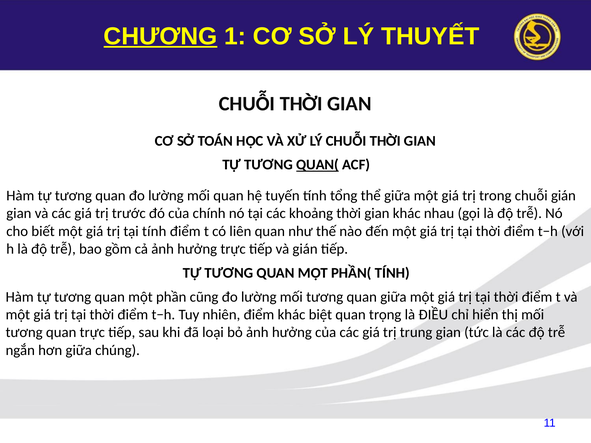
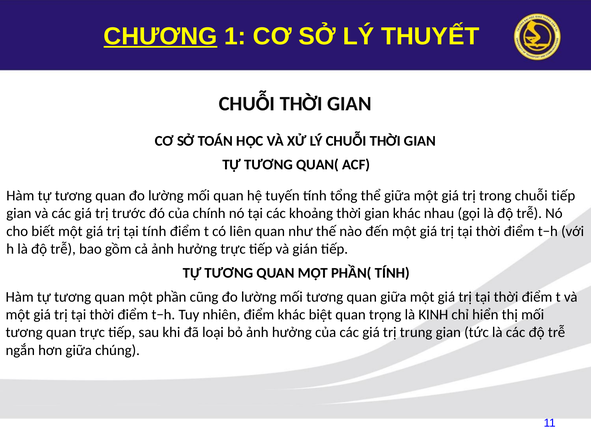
QUAN( underline: present -> none
chuỗi gián: gián -> tiếp
ĐIỀU: ĐIỀU -> KINH
